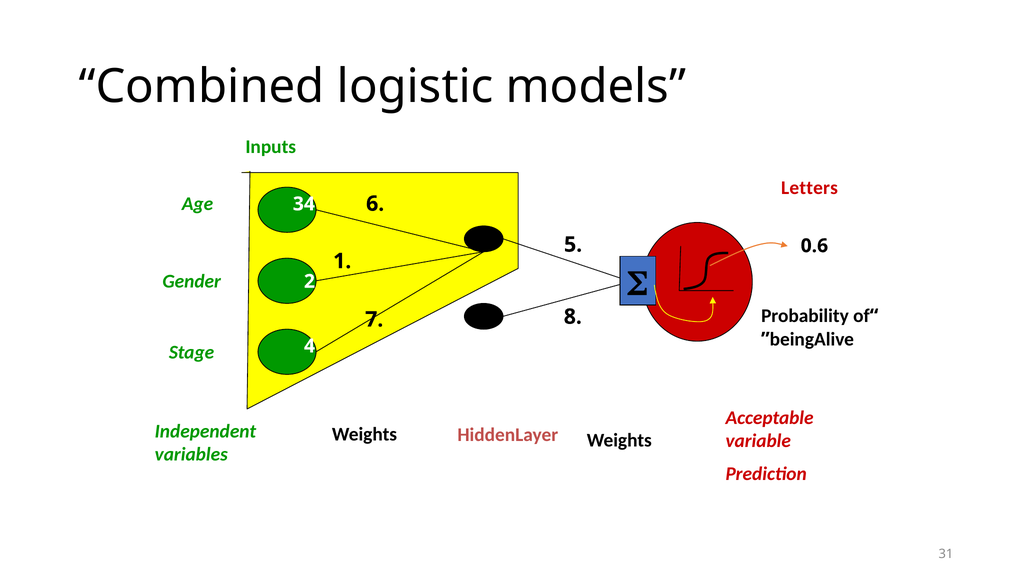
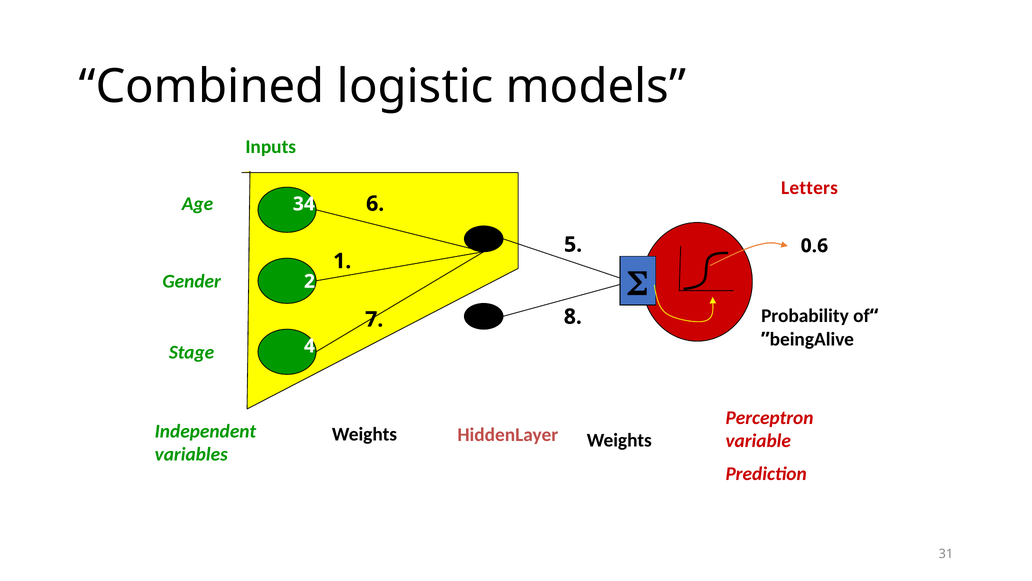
Acceptable: Acceptable -> Perceptron
